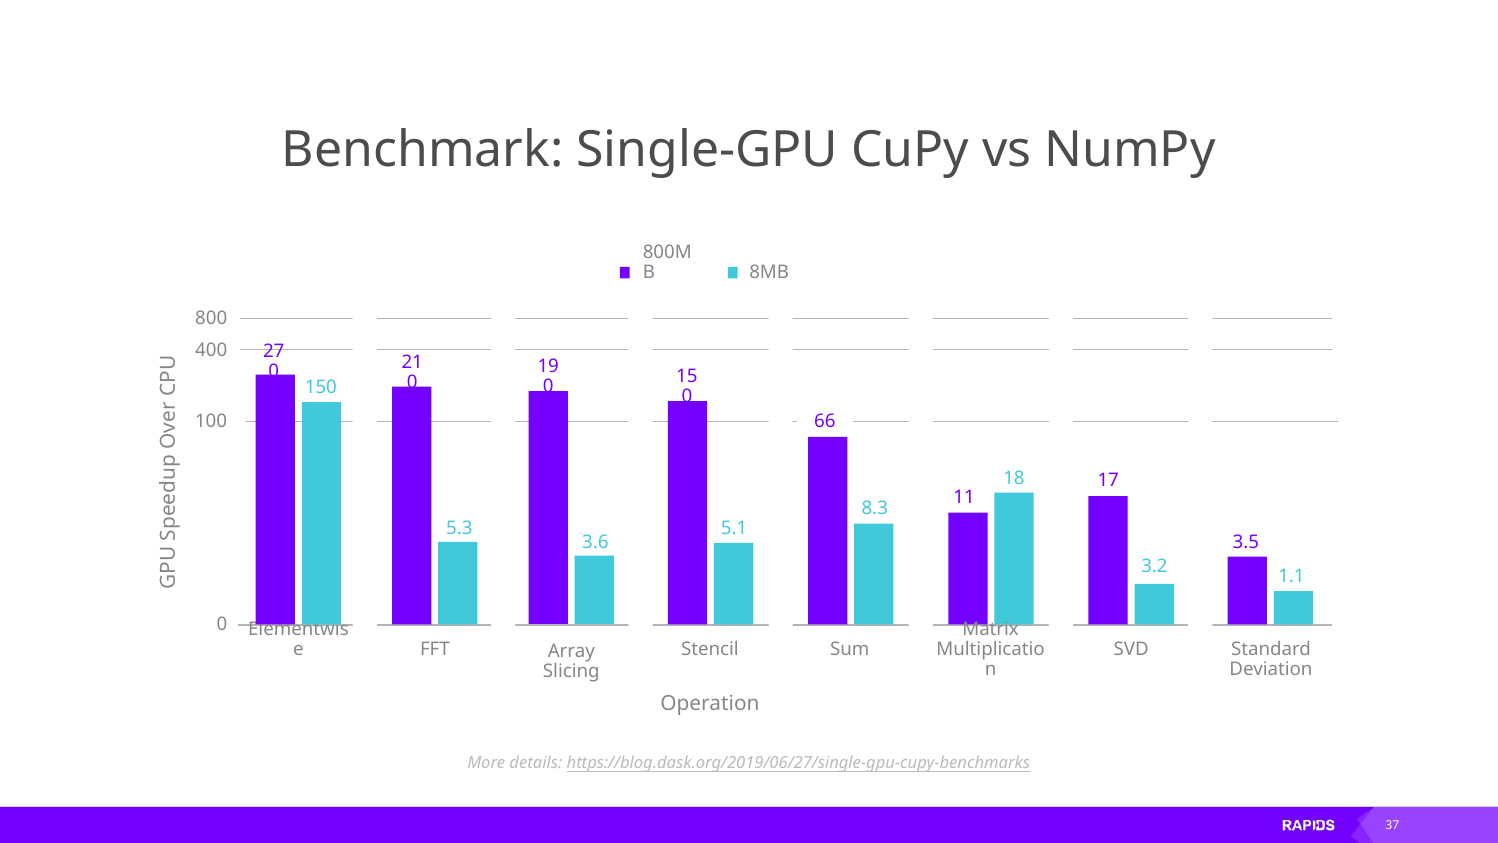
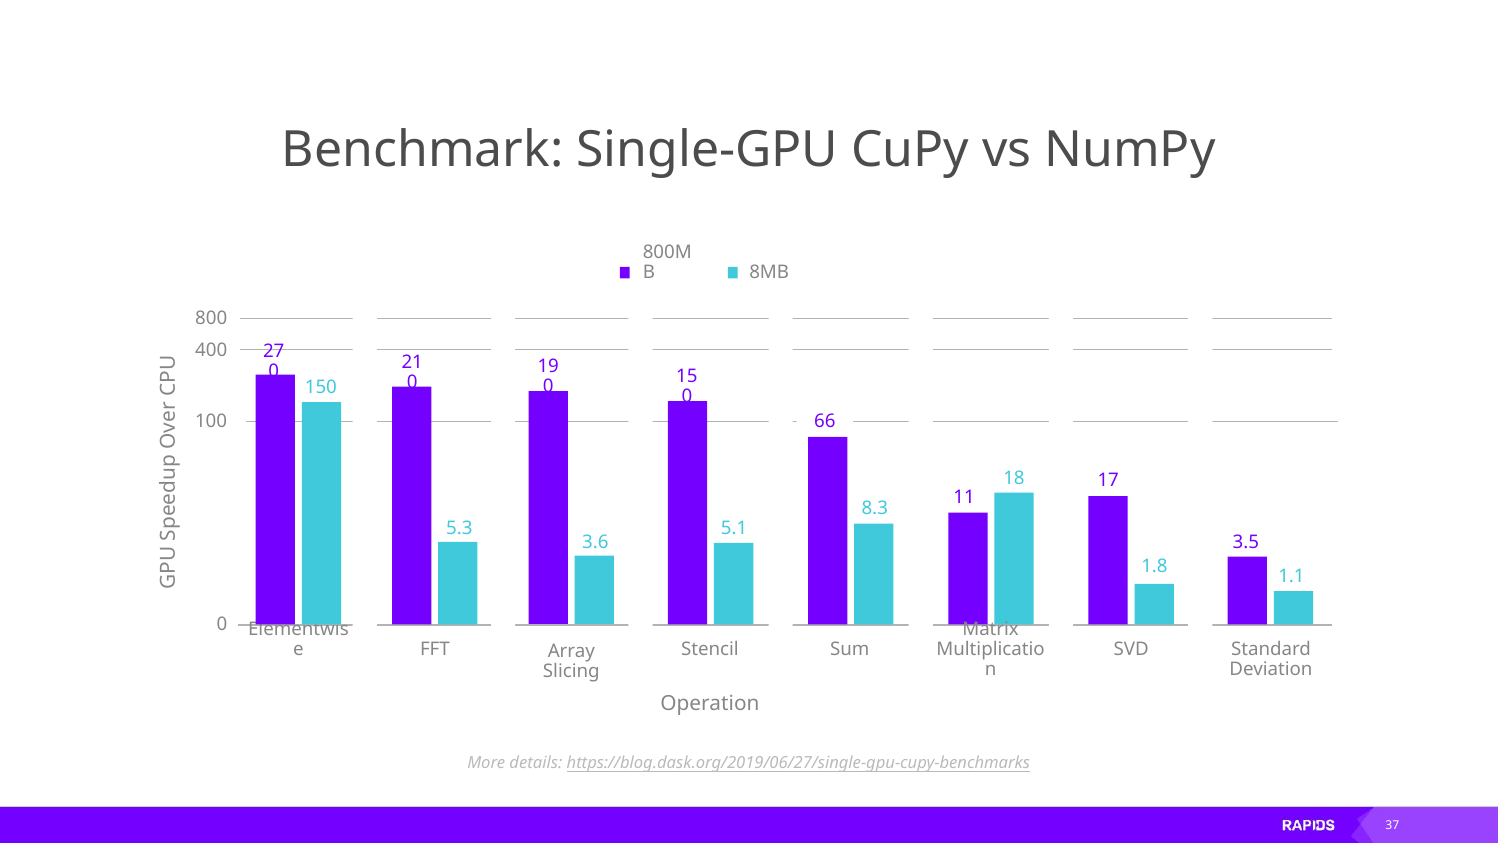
3.2: 3.2 -> 1.8
